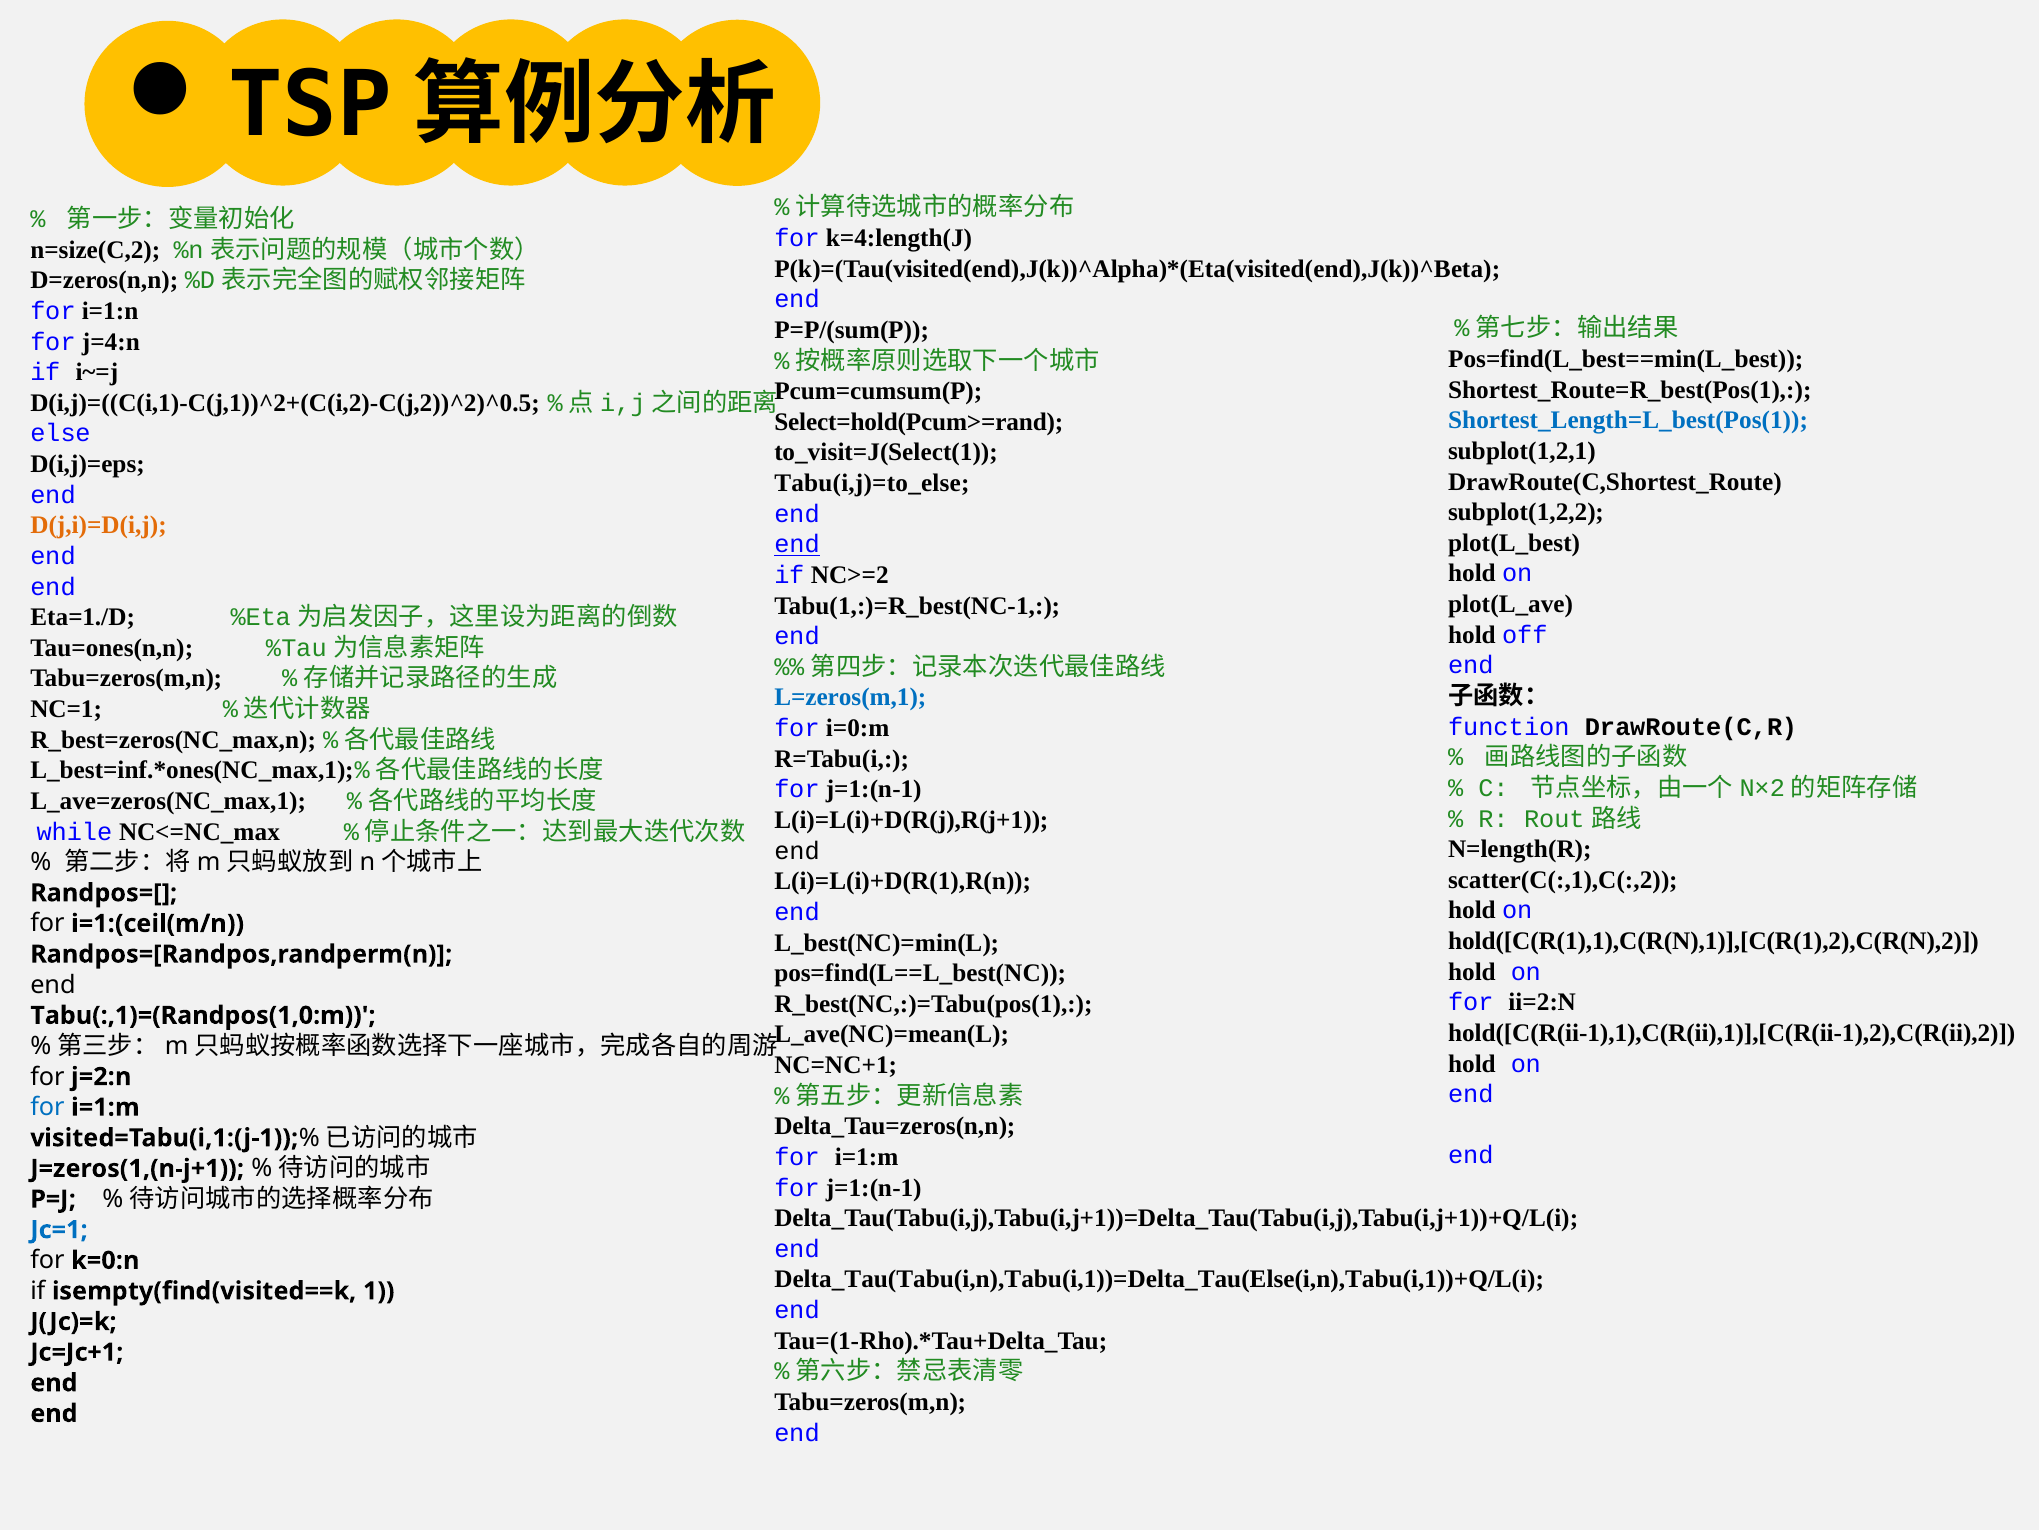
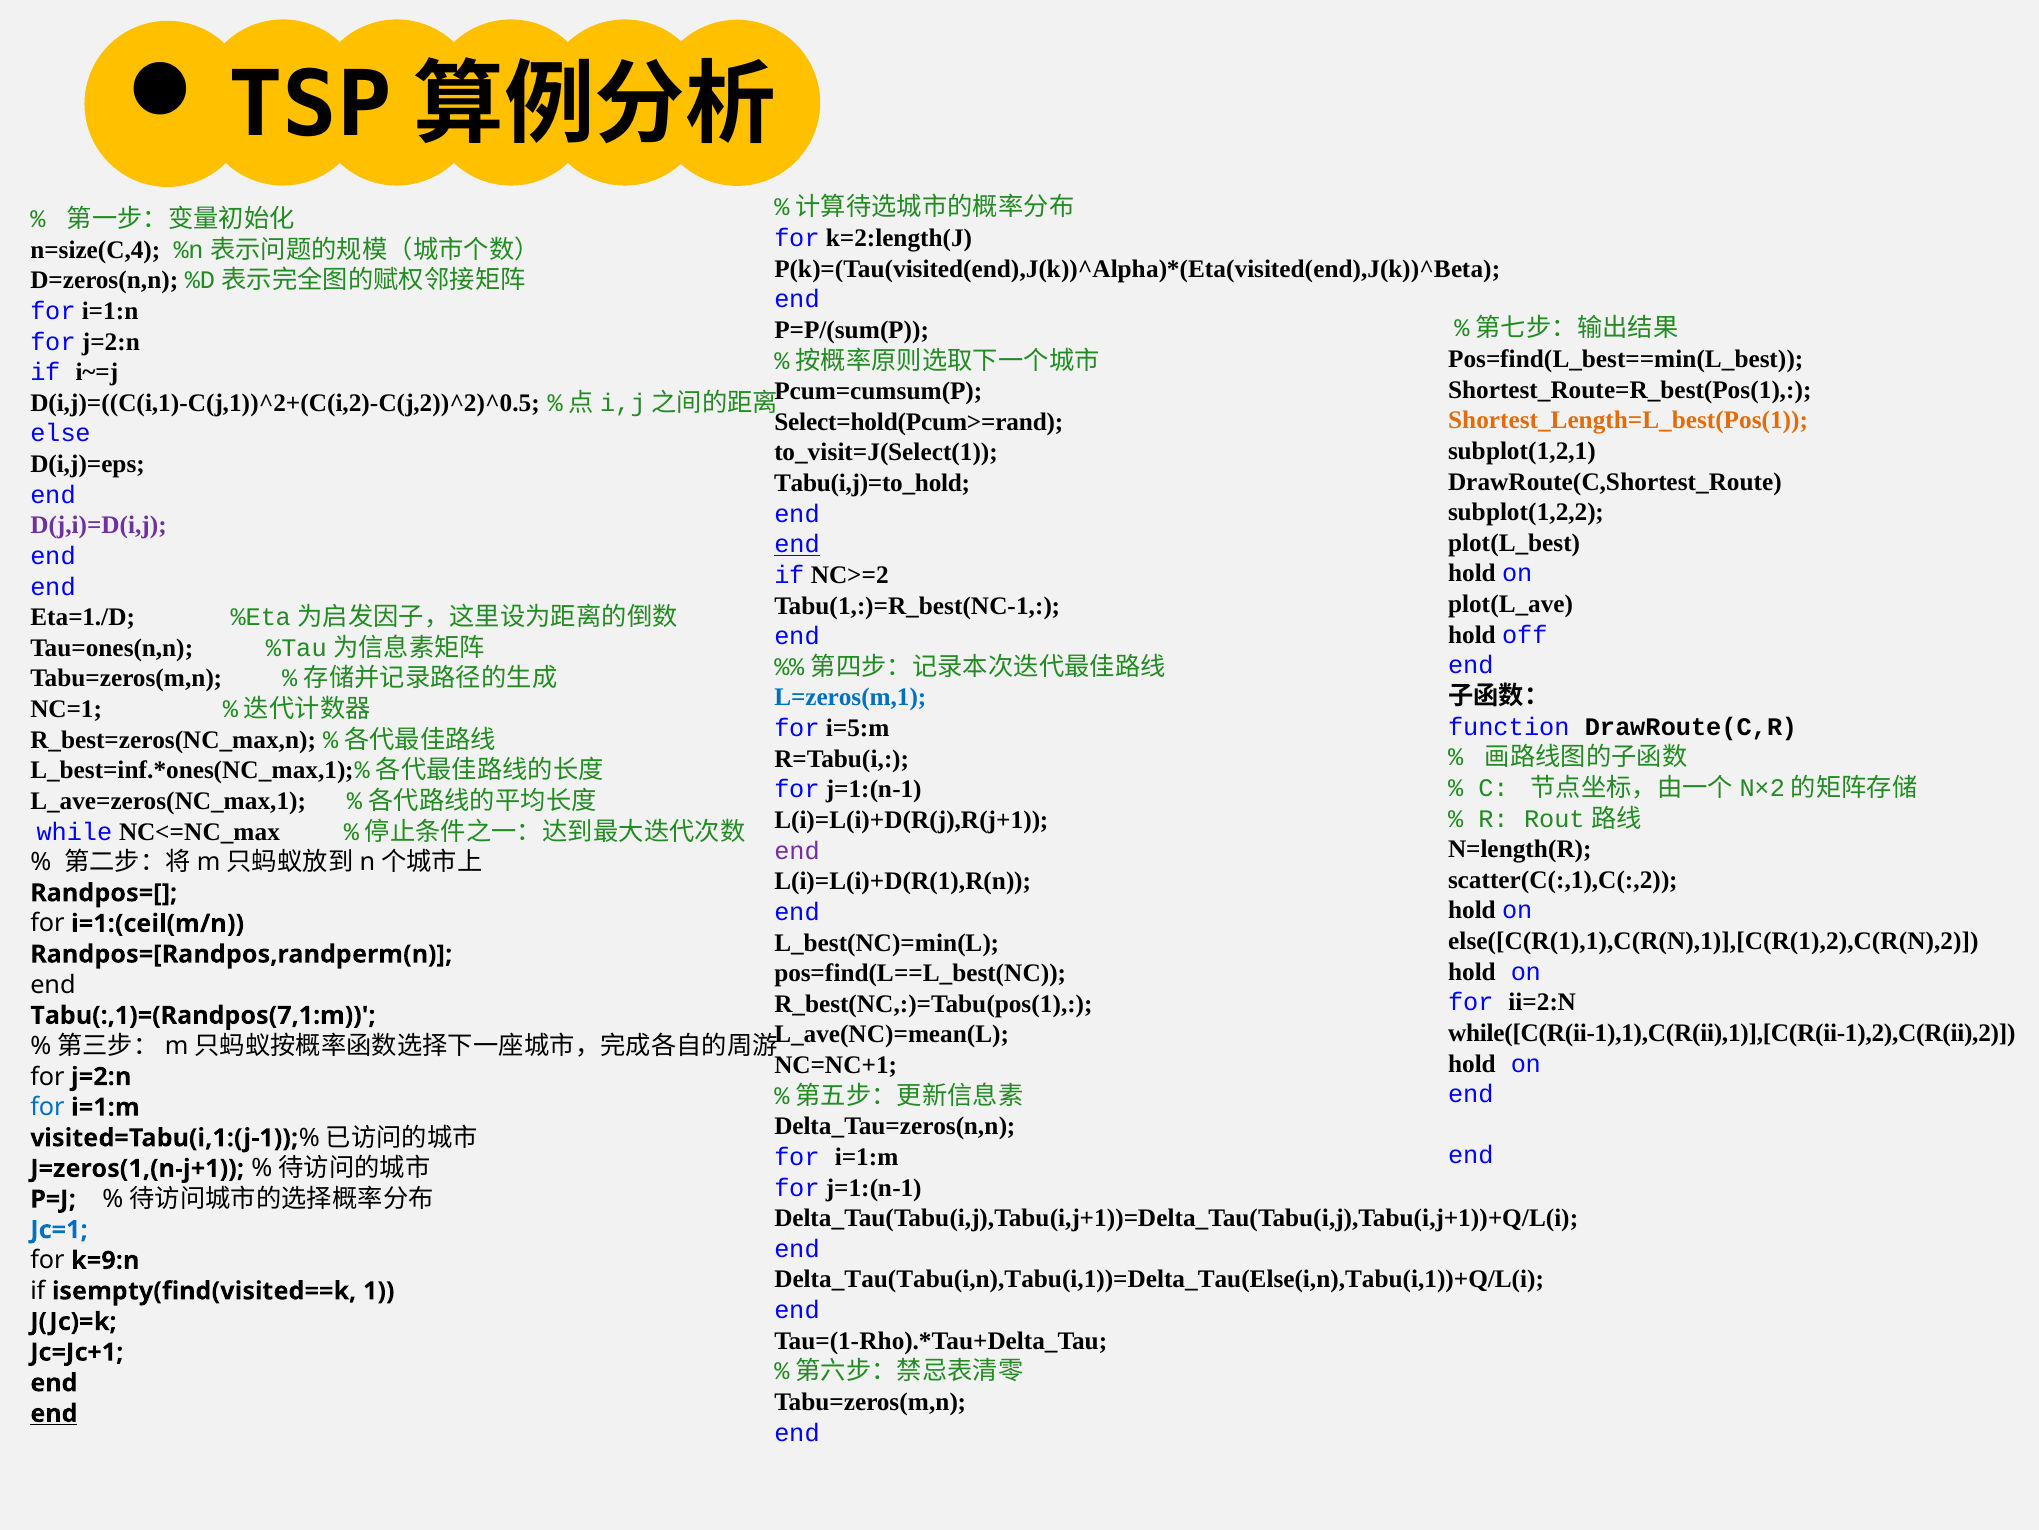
k=4:length(J: k=4:length(J -> k=2:length(J
n=size(C,2: n=size(C,2 -> n=size(C,4
j=4:n at (111, 342): j=4:n -> j=2:n
Shortest_Length=L_best(Pos(1 colour: blue -> orange
Tabu(i,j)=to_else: Tabu(i,j)=to_else -> Tabu(i,j)=to_hold
D(j,i)=D(i,j colour: orange -> purple
i=0:m: i=0:m -> i=5:m
end at (797, 850) colour: black -> purple
hold([C(R(1),1),C(R(N),1)],[C(R(1),2),C(R(N),2: hold([C(R(1),1),C(R(N),1)],[C(R(1),2),C(R(N),2 -> else([C(R(1),1),C(R(N),1)],[C(R(1),2),C(R(N),2
Tabu(:,1)=(Randpos(1,0:m: Tabu(:,1)=(Randpos(1,0:m -> Tabu(:,1)=(Randpos(7,1:m
hold([C(R(ii-1),1),C(R(ii),1)],[C(R(ii-1),2),C(R(ii),2: hold([C(R(ii-1),1),C(R(ii),1)],[C(R(ii-1),2),C(R(ii),2 -> while([C(R(ii-1),1),C(R(ii),1)],[C(R(ii-1),2),C(R(ii),2
k=0:n: k=0:n -> k=9:n
end at (54, 1413) underline: none -> present
